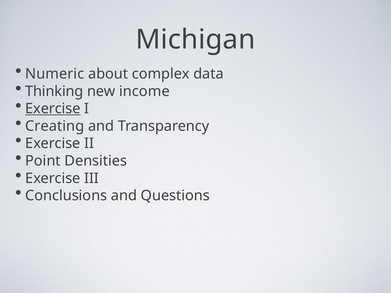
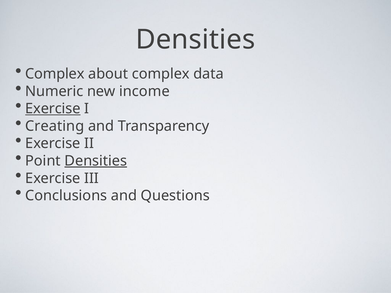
Michigan at (195, 40): Michigan -> Densities
Numeric at (55, 74): Numeric -> Complex
Thinking: Thinking -> Numeric
Densities at (96, 161) underline: none -> present
